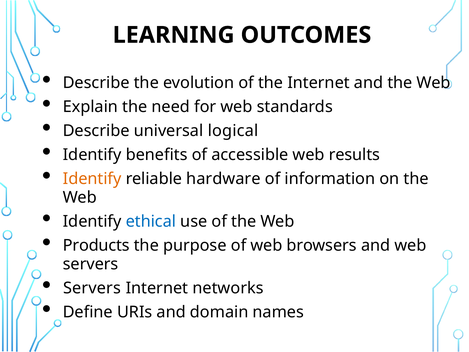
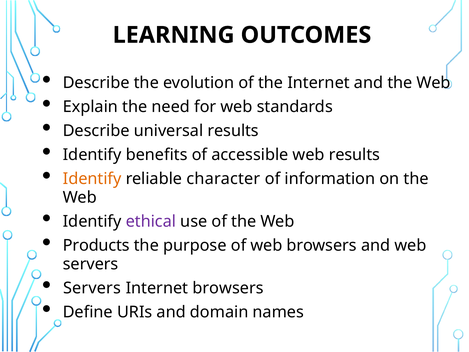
universal logical: logical -> results
hardware: hardware -> character
ethical colour: blue -> purple
Internet networks: networks -> browsers
